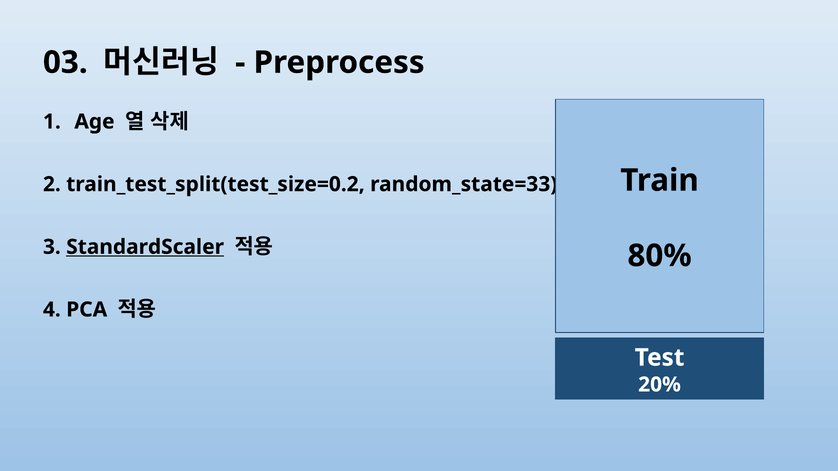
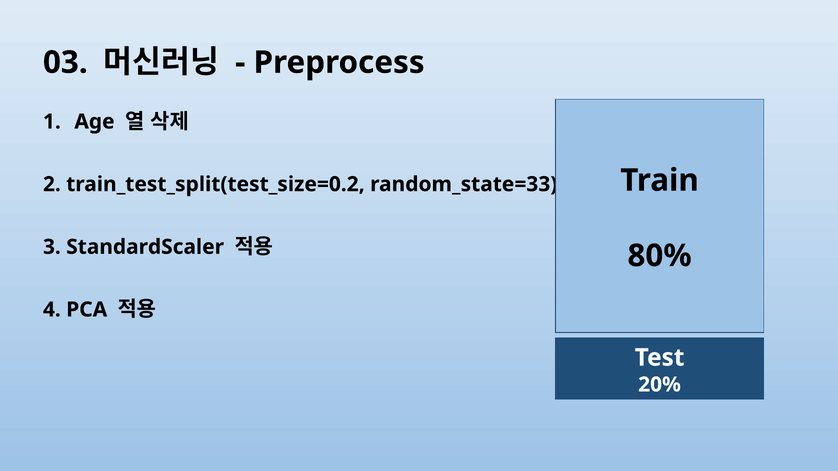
StandardScaler underline: present -> none
